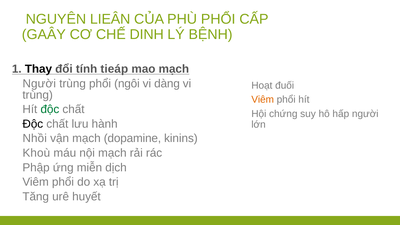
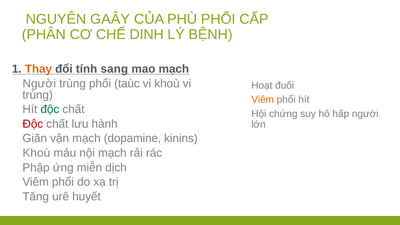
LIEÂN: LIEÂN -> GAÂY
GAÂY: GAÂY -> PHÂN
Thay colour: black -> orange
tieáp: tieáp -> sang
ngôi: ngôi -> taùc
vi dàng: dàng -> khoù
Độc at (33, 124) colour: black -> red
Nhồi: Nhồi -> Giãn
